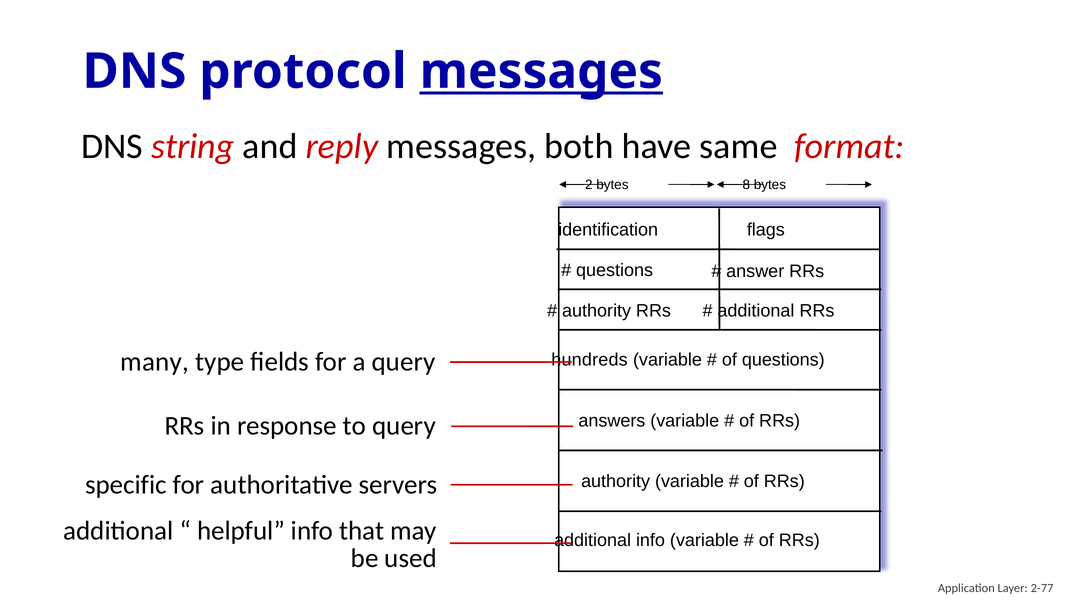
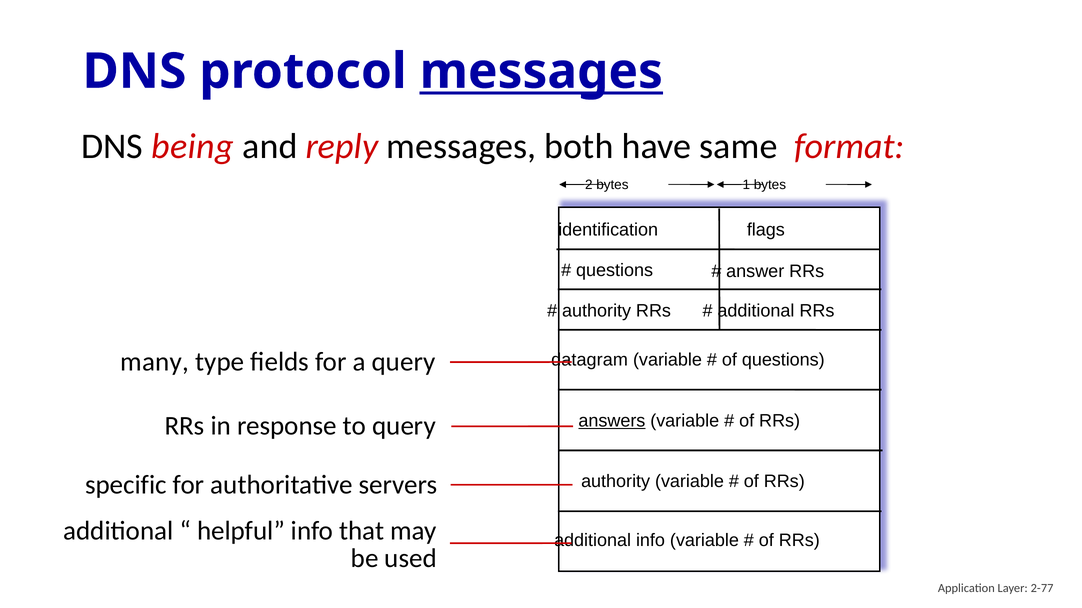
string: string -> being
8: 8 -> 1
hundreds: hundreds -> datagram
answers underline: none -> present
